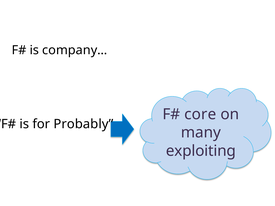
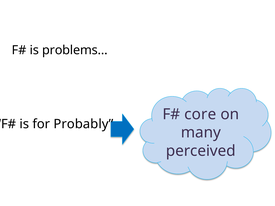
company…: company… -> problems…
exploiting: exploiting -> perceived
